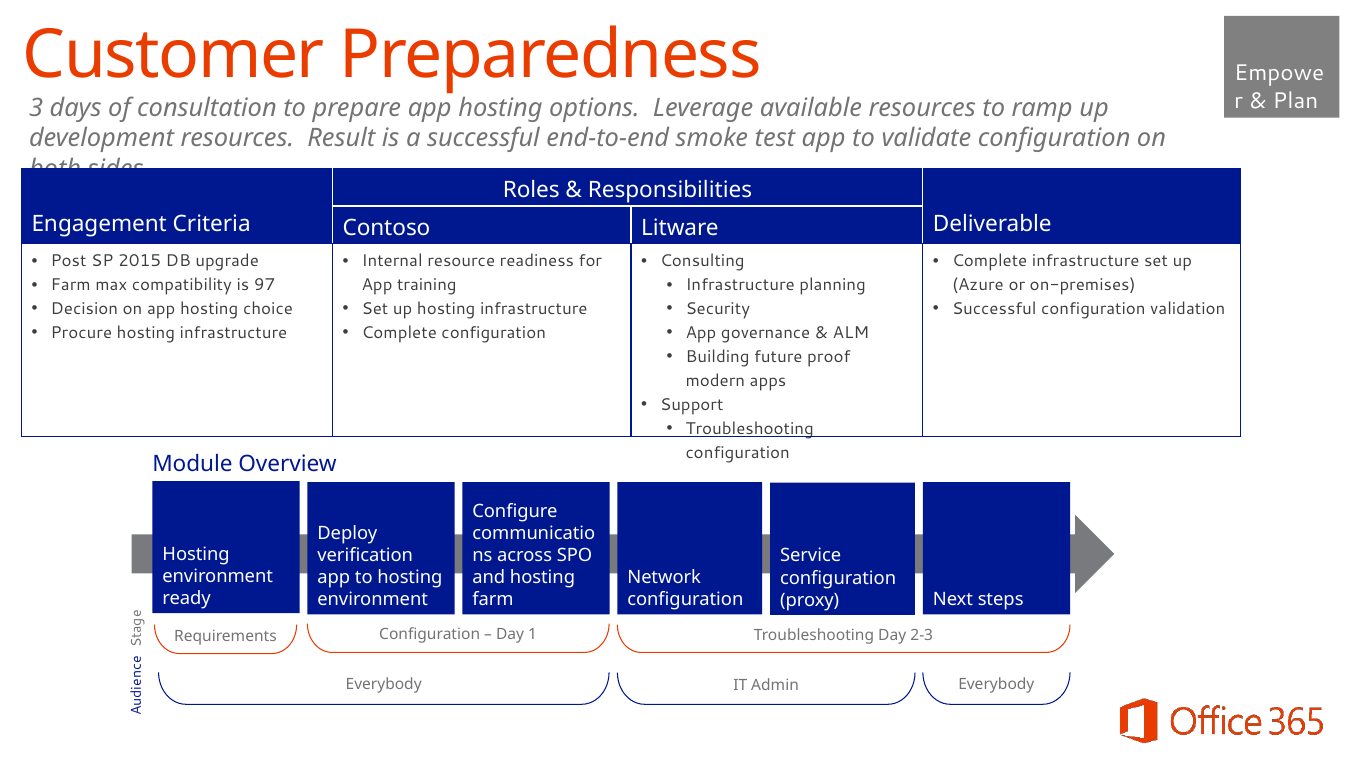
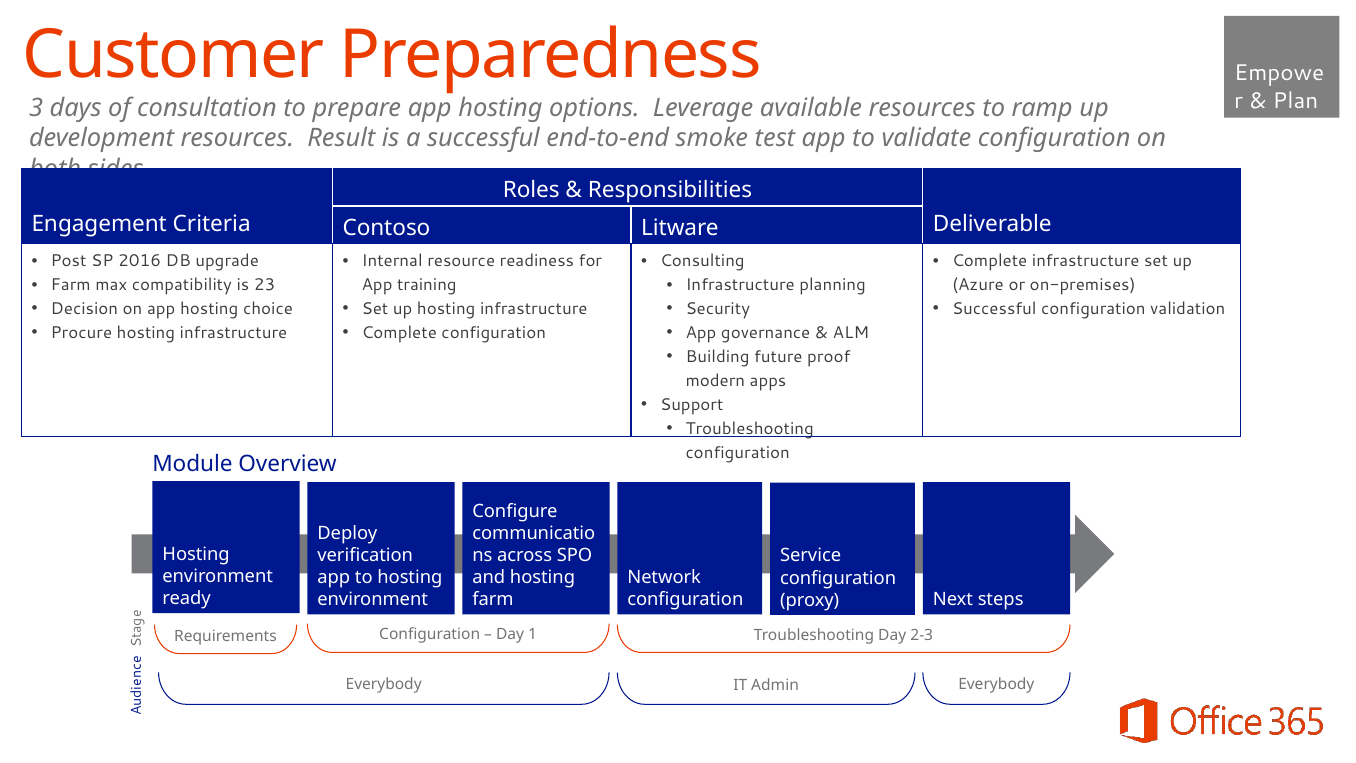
2015: 2015 -> 2016
97: 97 -> 23
